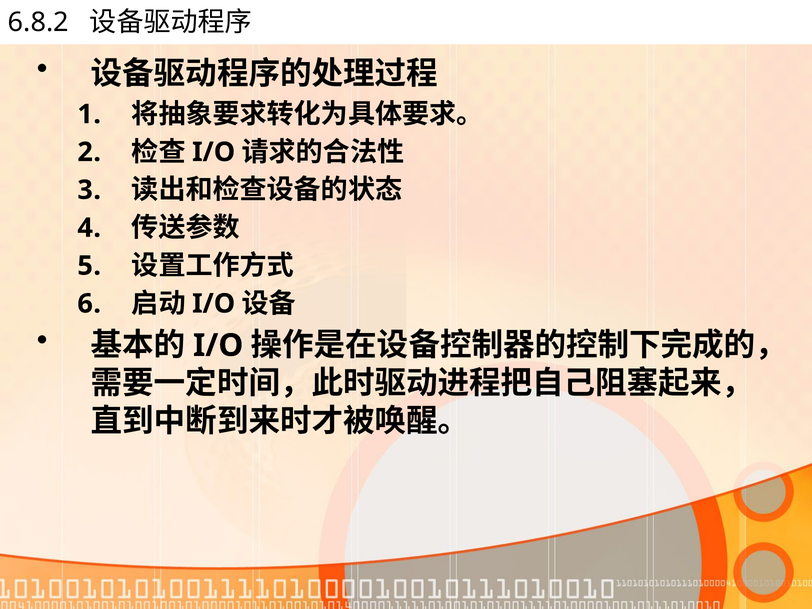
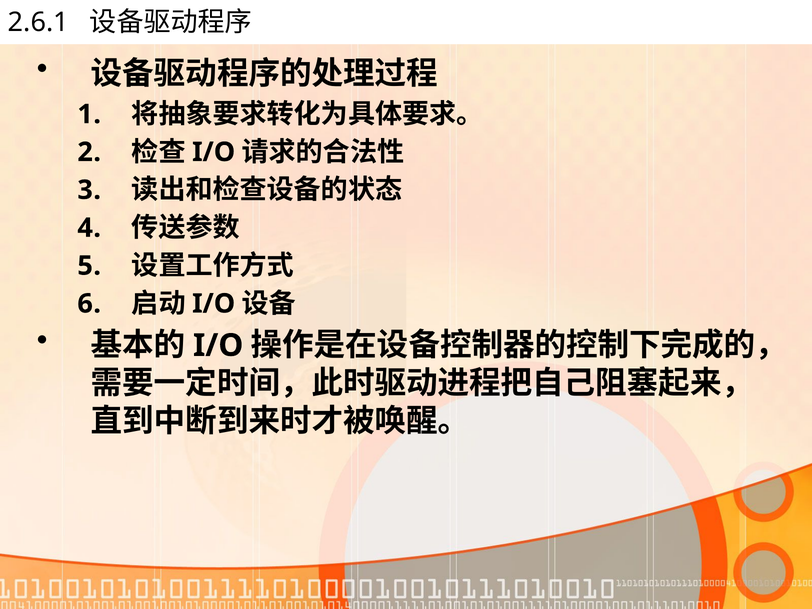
6.8.2: 6.8.2 -> 2.6.1
